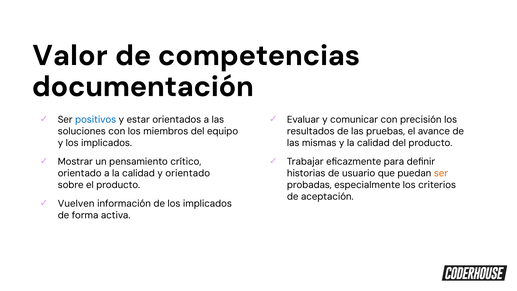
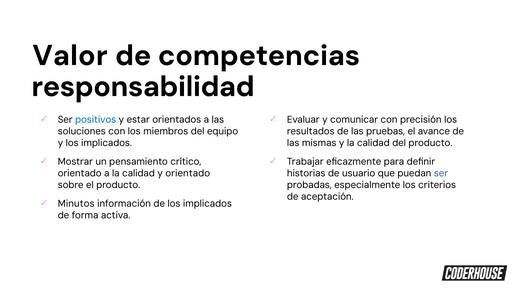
documentación: documentación -> responsabilidad
ser at (441, 173) colour: orange -> blue
Vuelven: Vuelven -> Minutos
